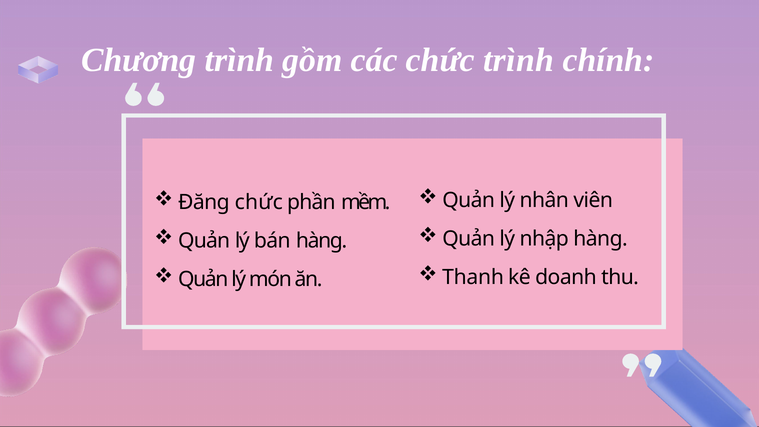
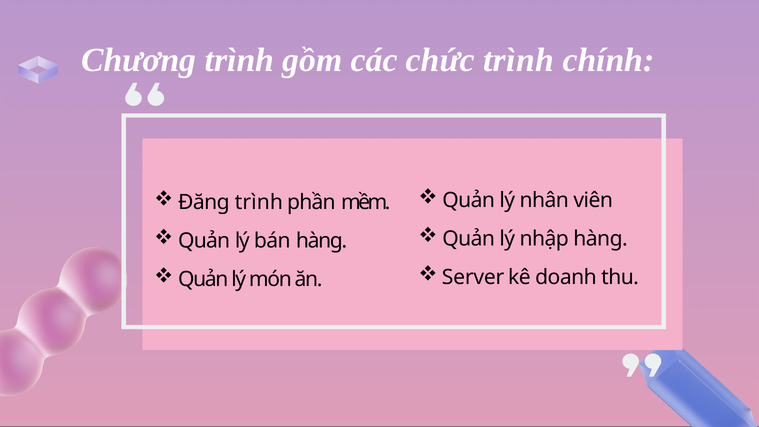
Đăng chức: chức -> trình
Thanh: Thanh -> Server
